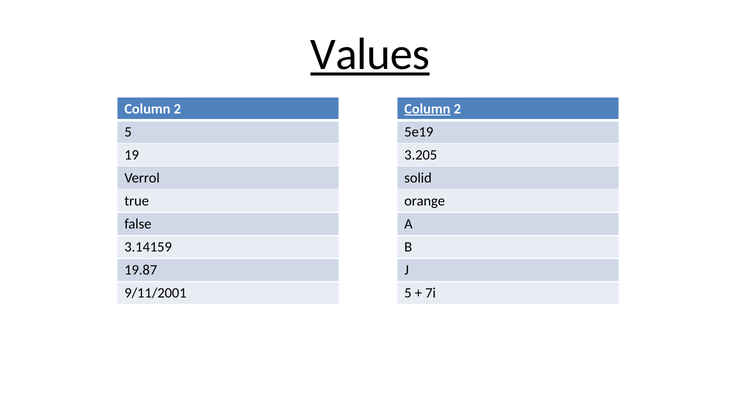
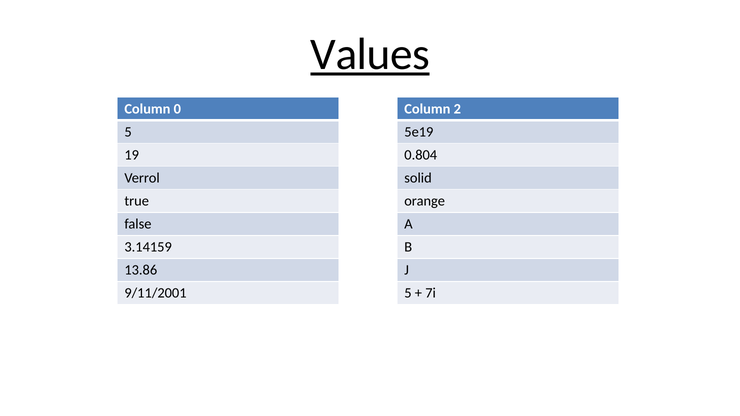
2 at (177, 109): 2 -> 0
Column at (427, 109) underline: present -> none
3.205: 3.205 -> 0.804
19.87: 19.87 -> 13.86
